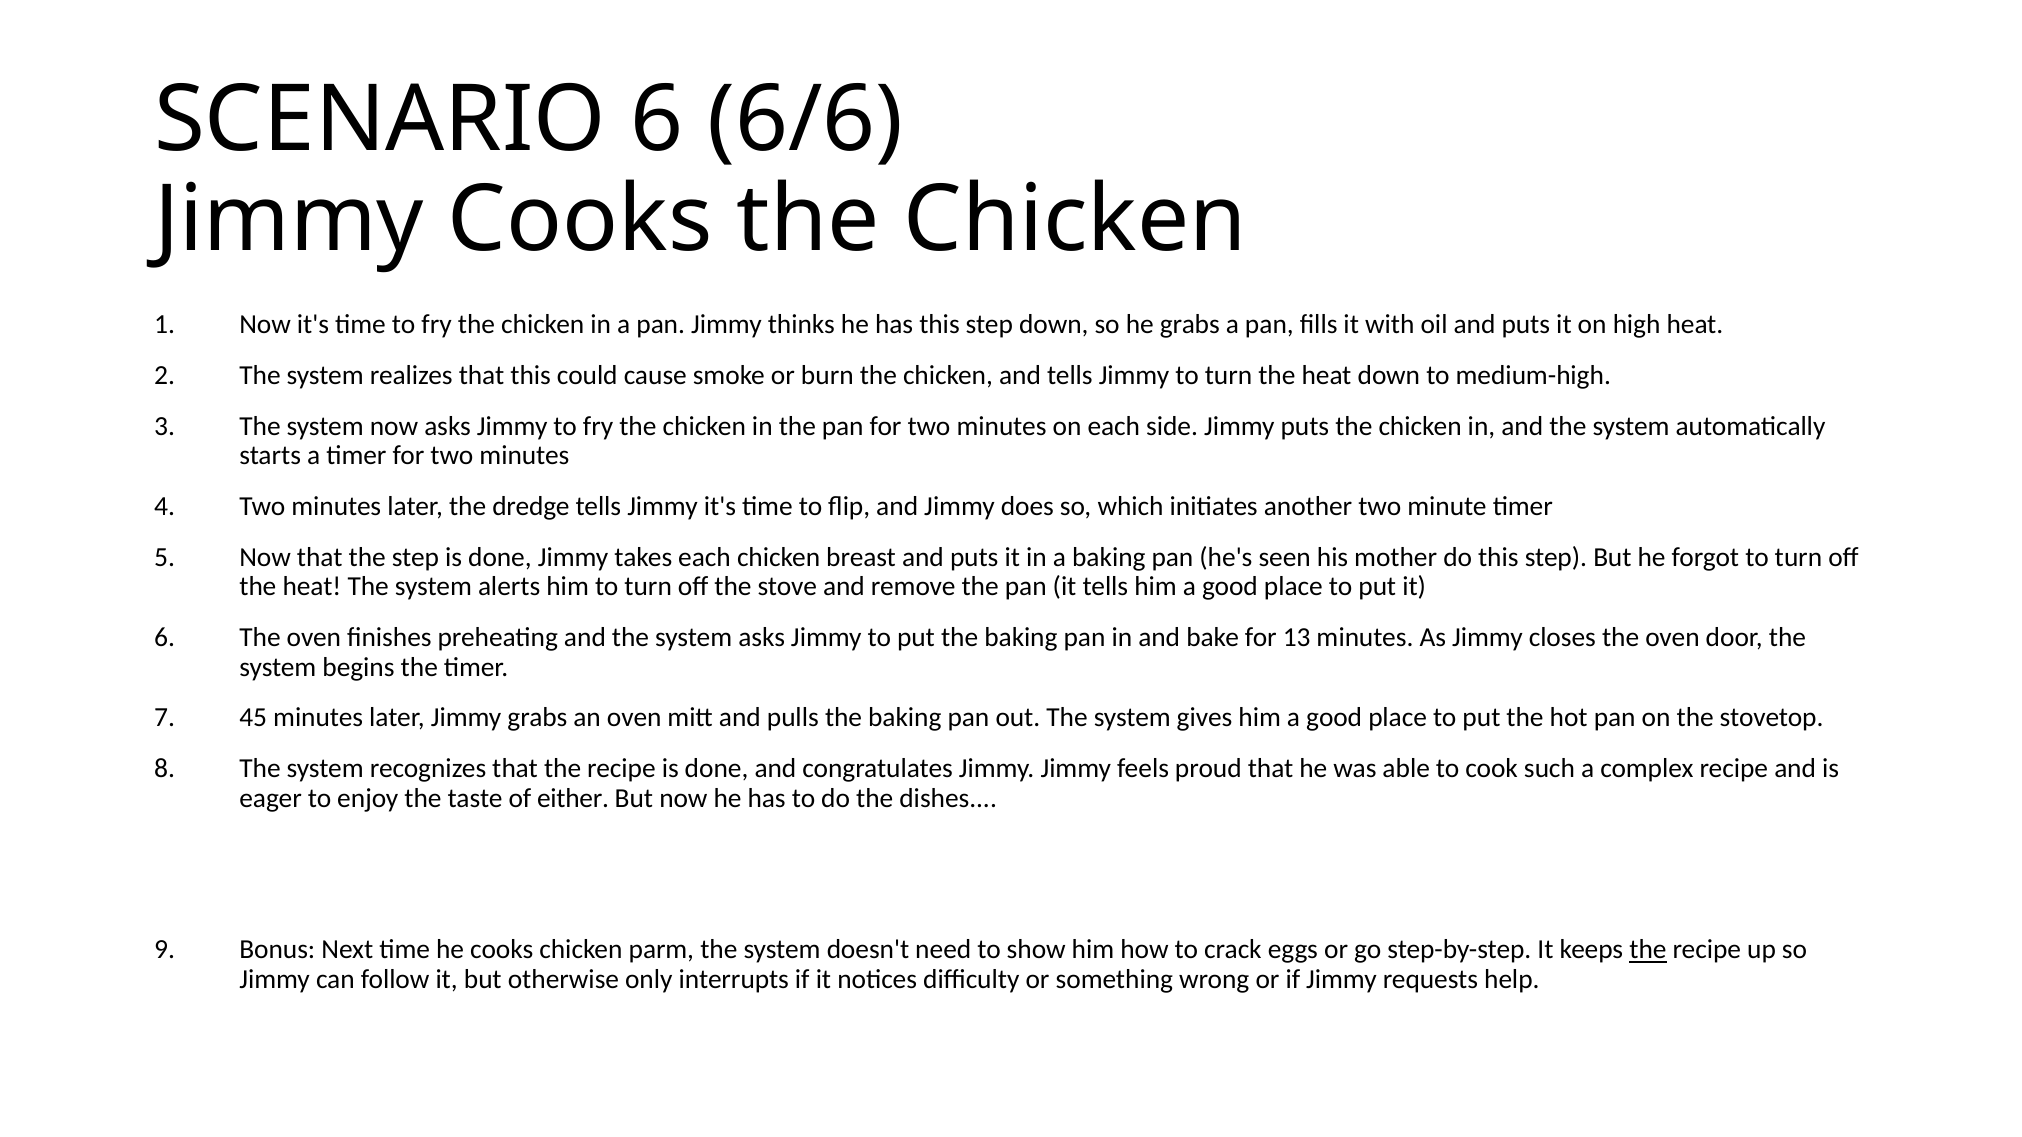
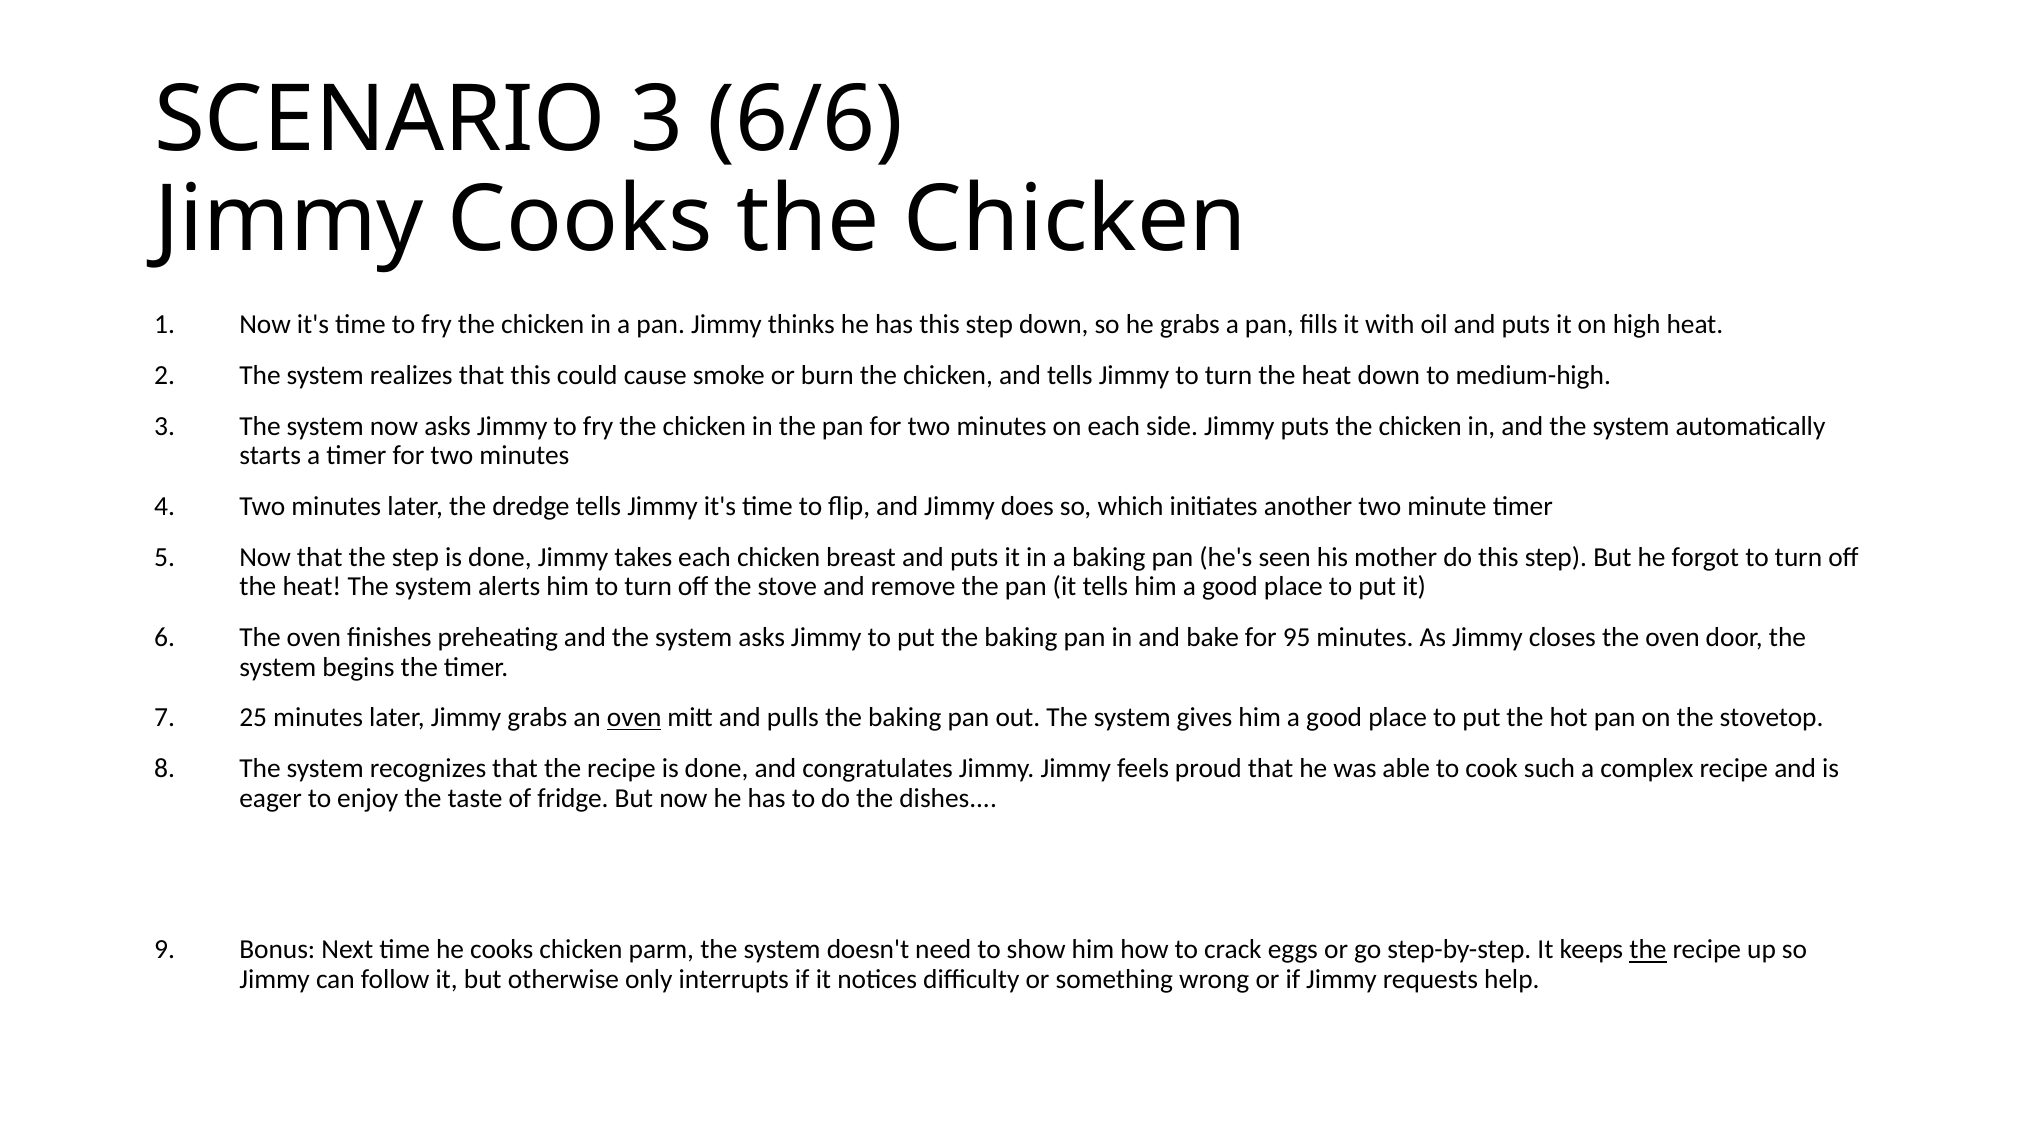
SCENARIO 6: 6 -> 3
13: 13 -> 95
45: 45 -> 25
oven at (634, 718) underline: none -> present
either: either -> fridge
